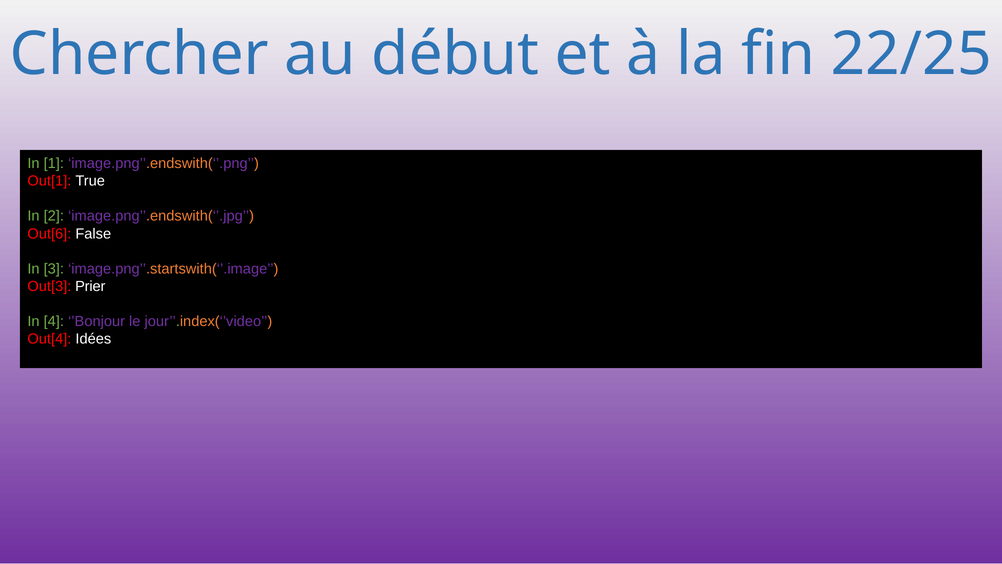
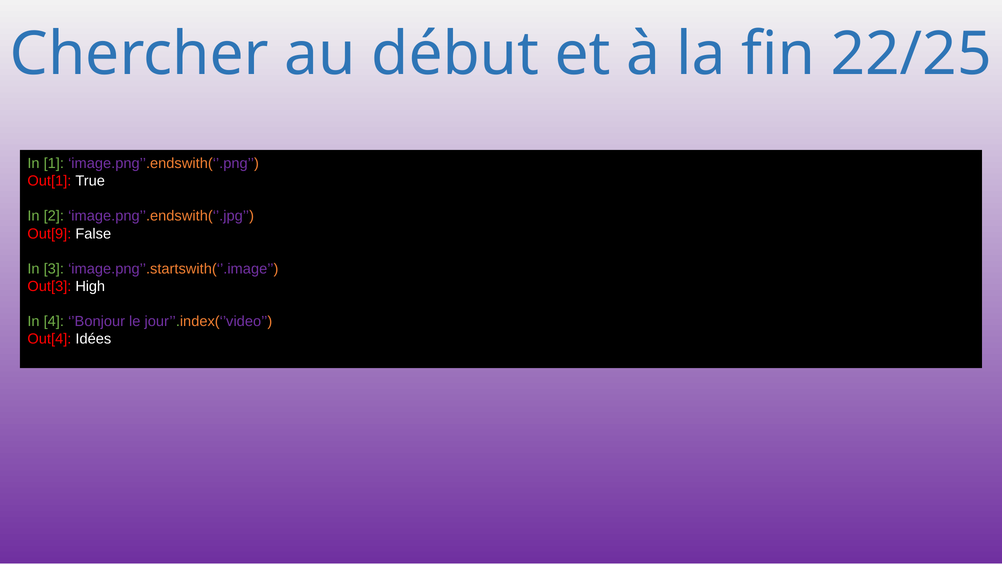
Out[6: Out[6 -> Out[9
Prier: Prier -> High
